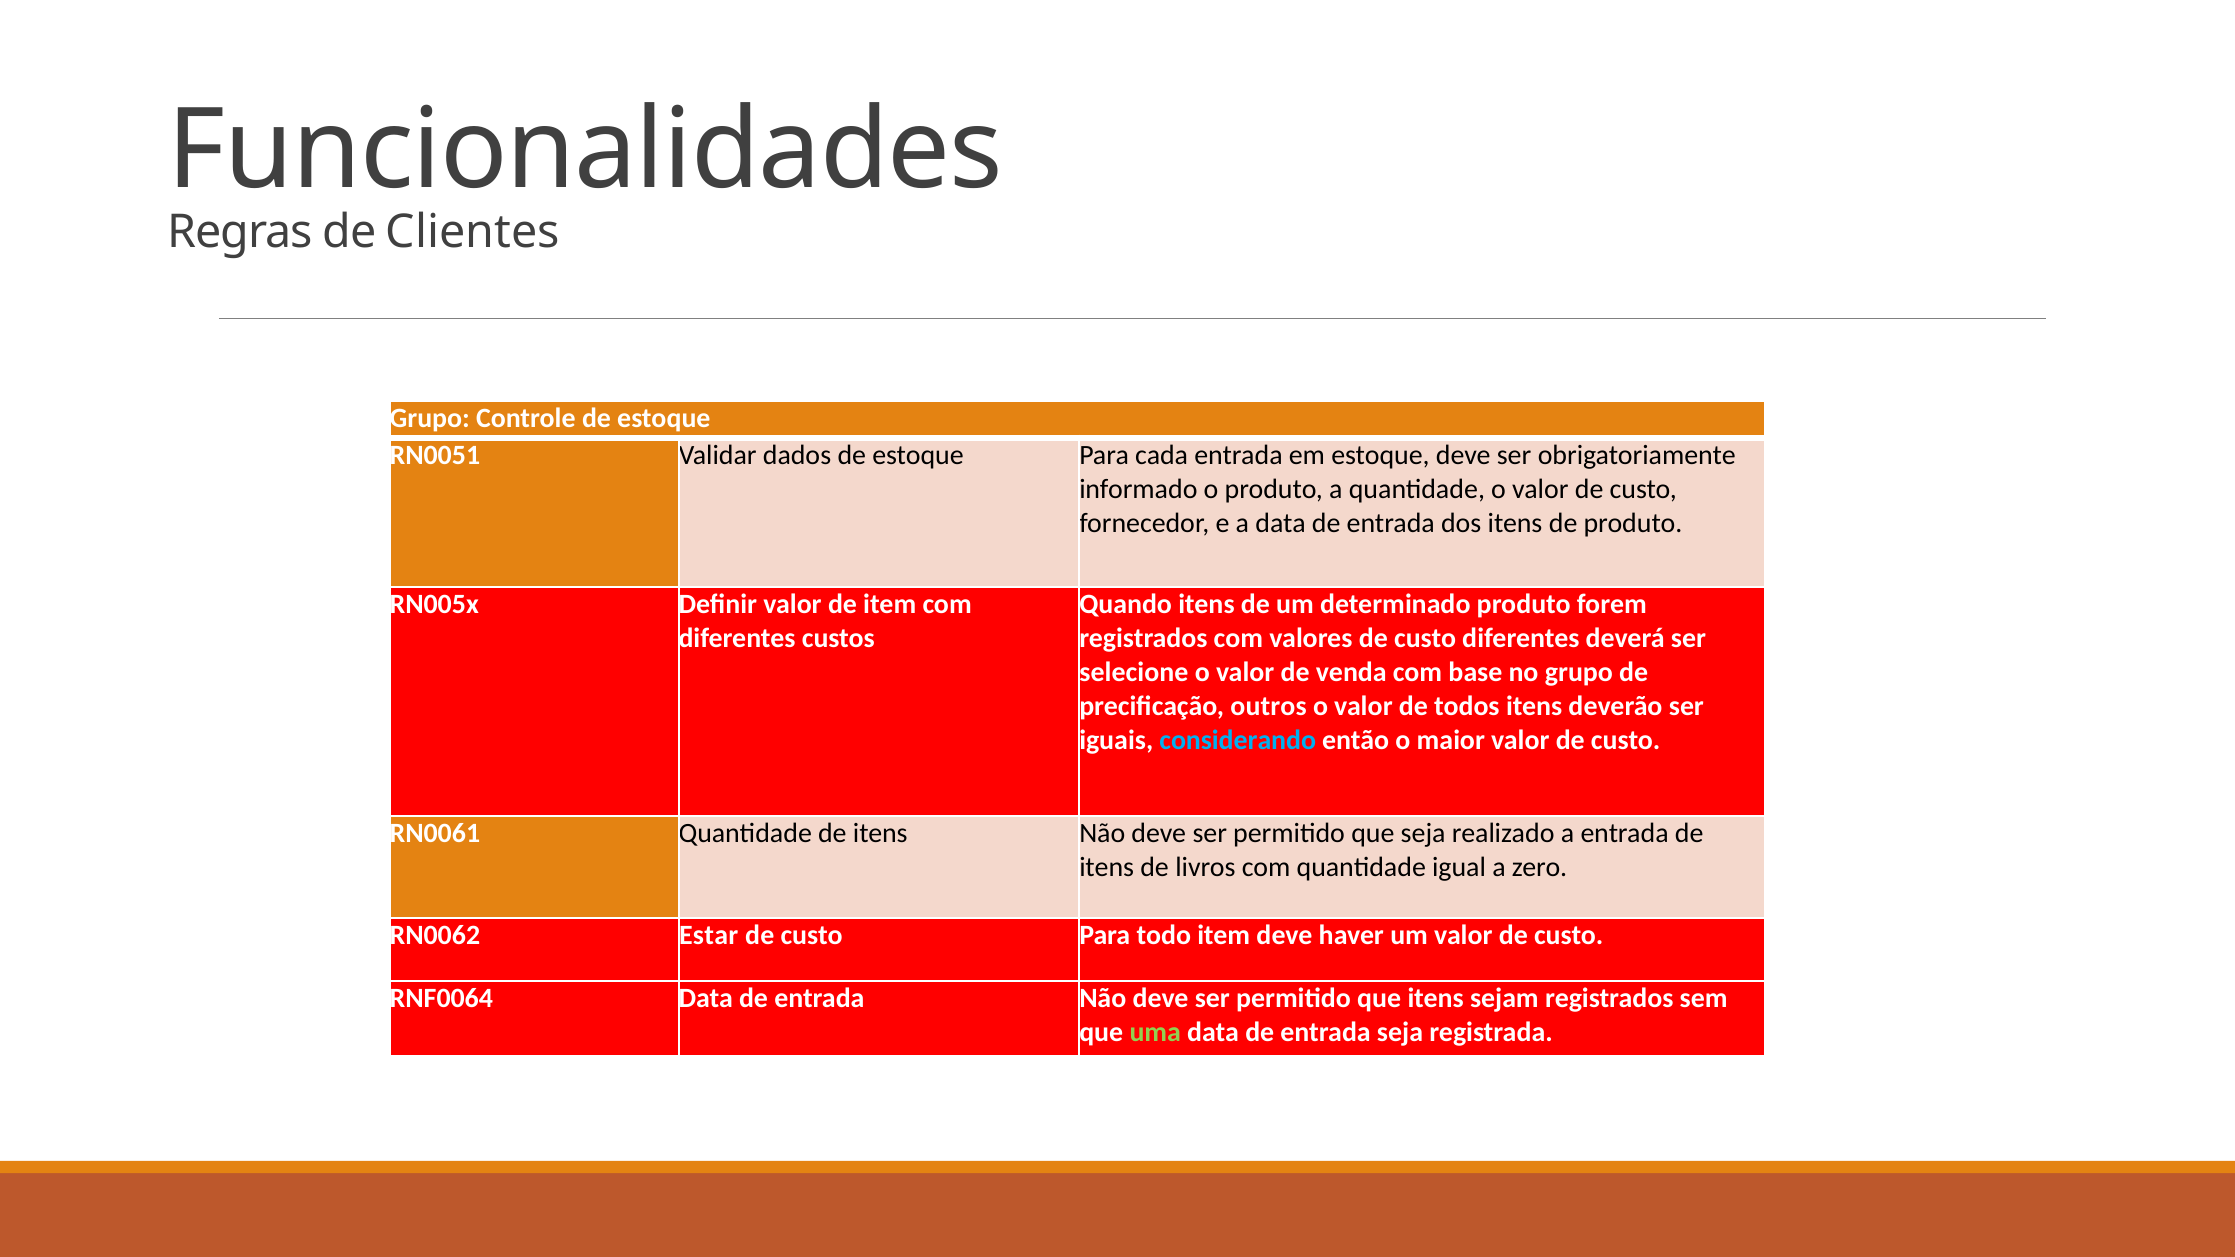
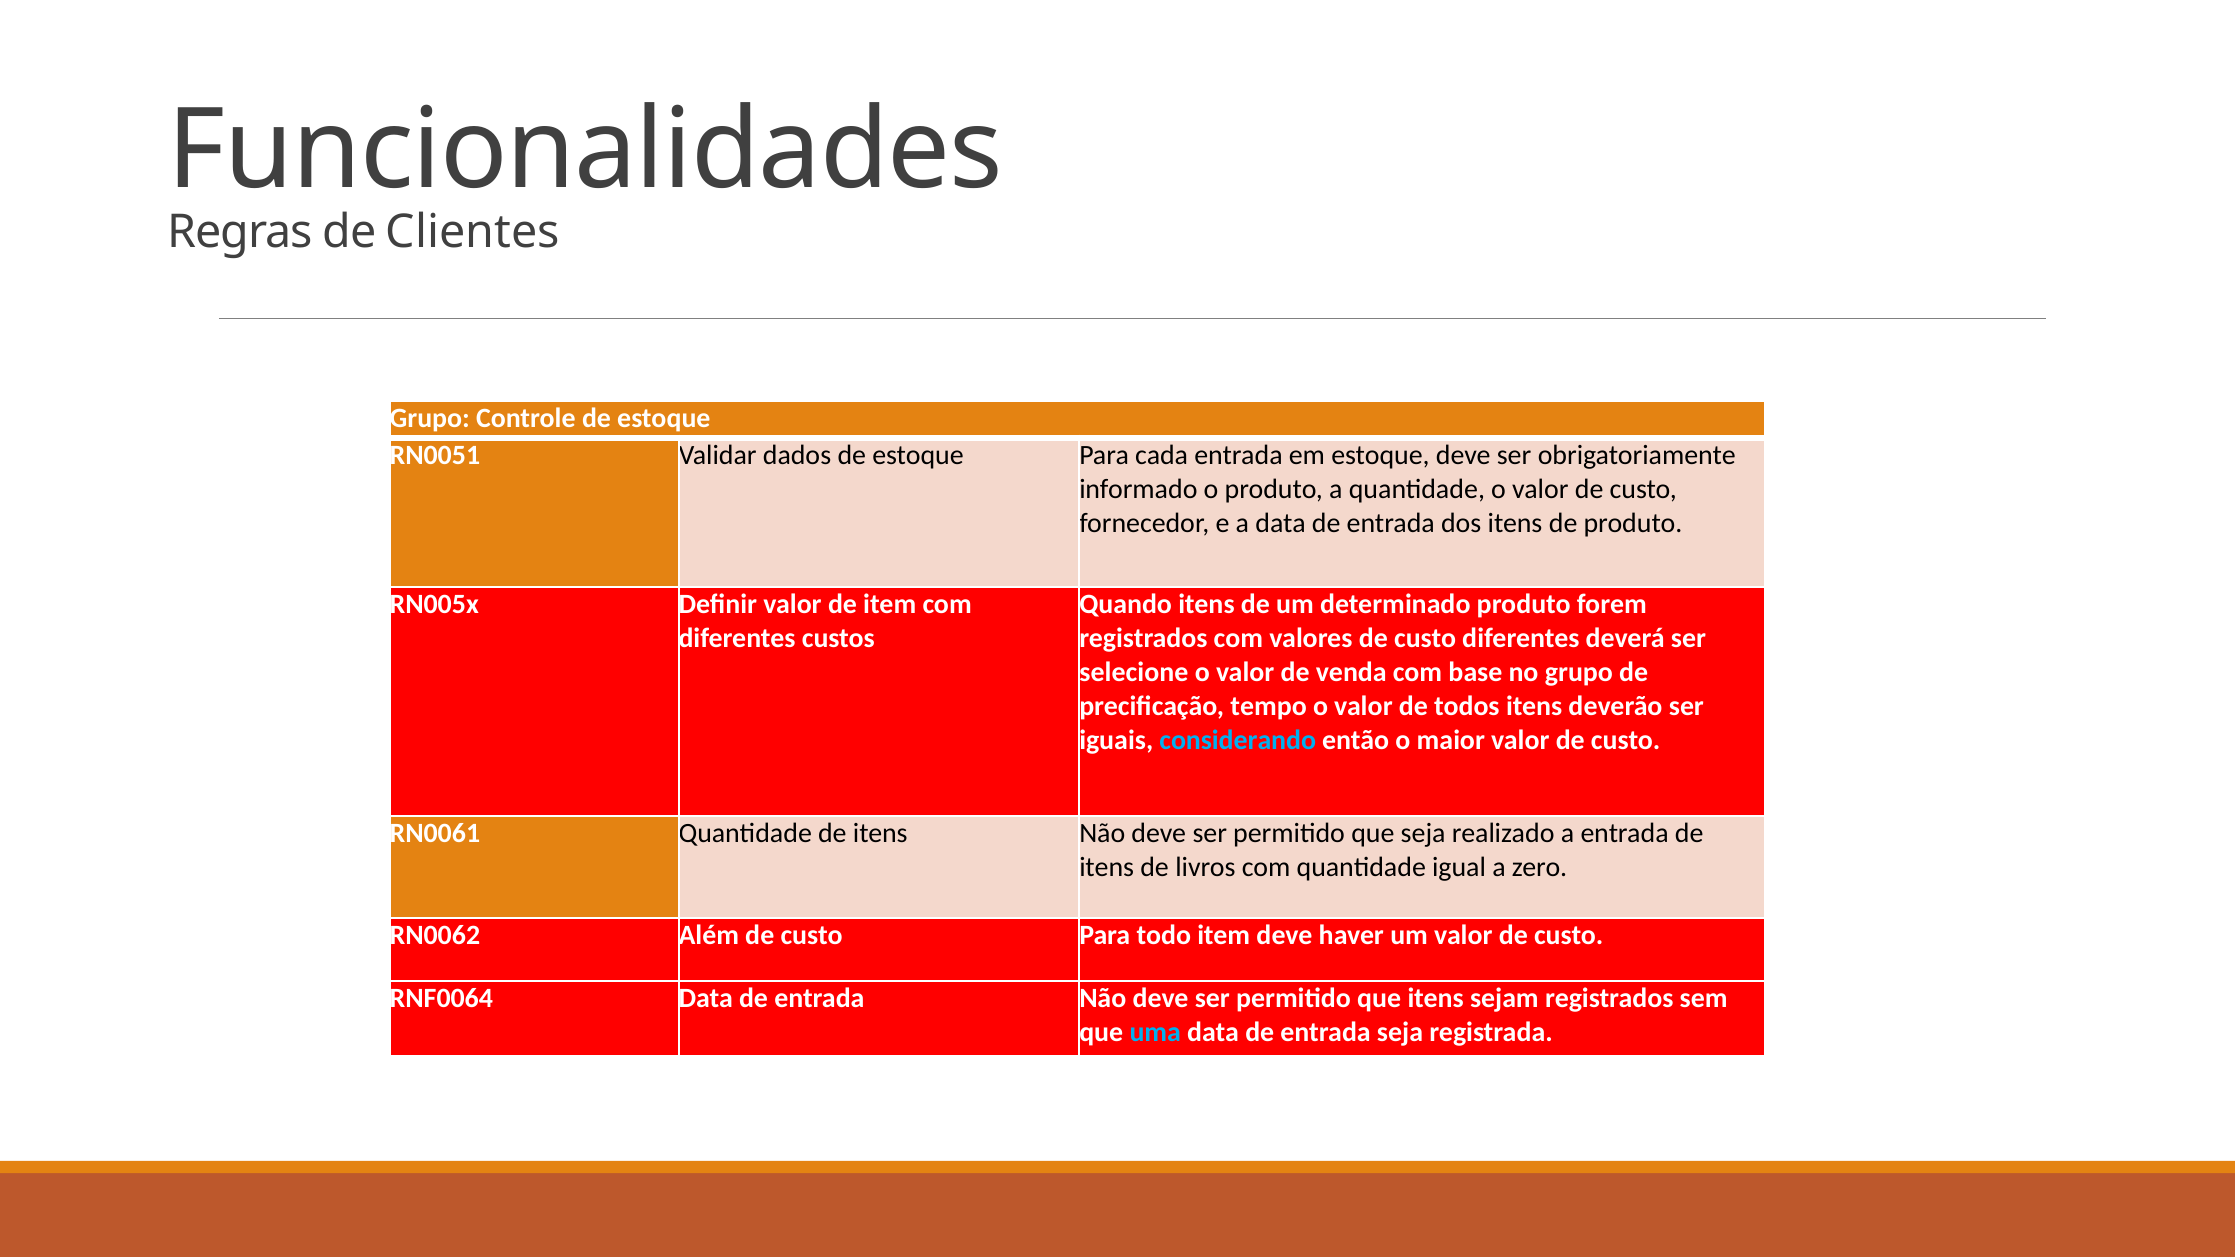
outros: outros -> tempo
Estar: Estar -> Além
uma colour: light green -> light blue
